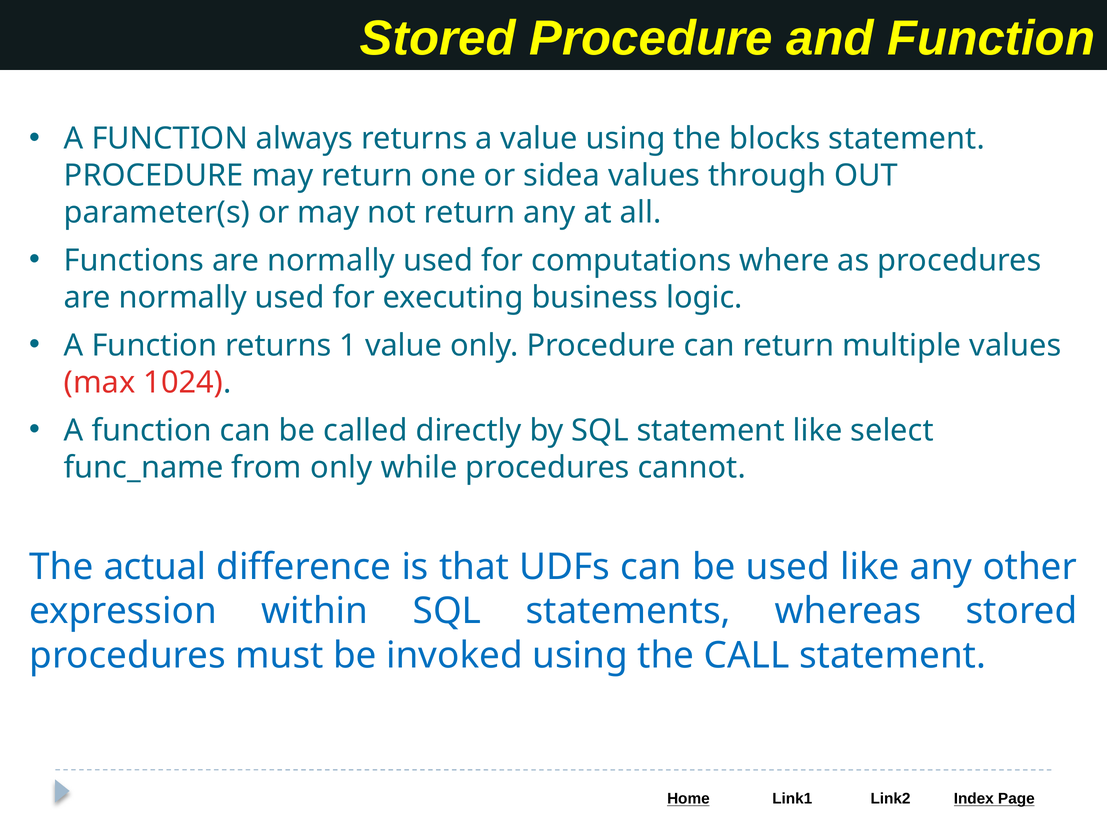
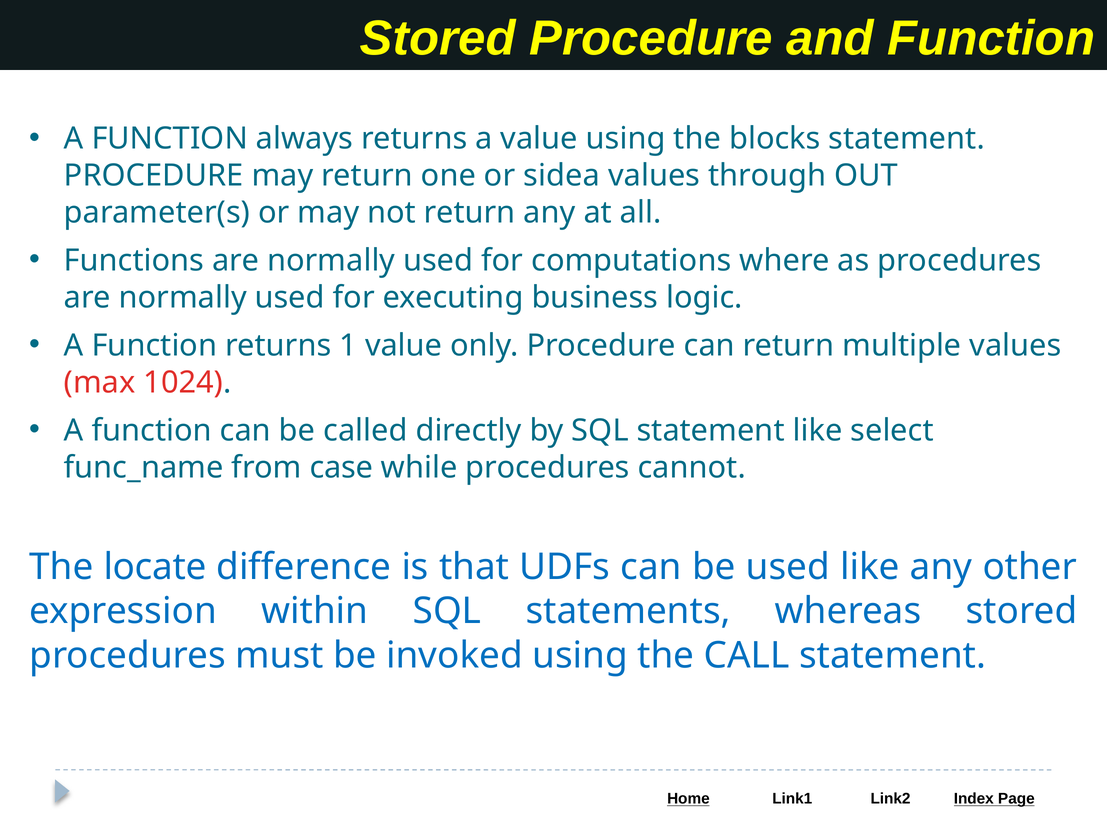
from only: only -> case
actual: actual -> locate
